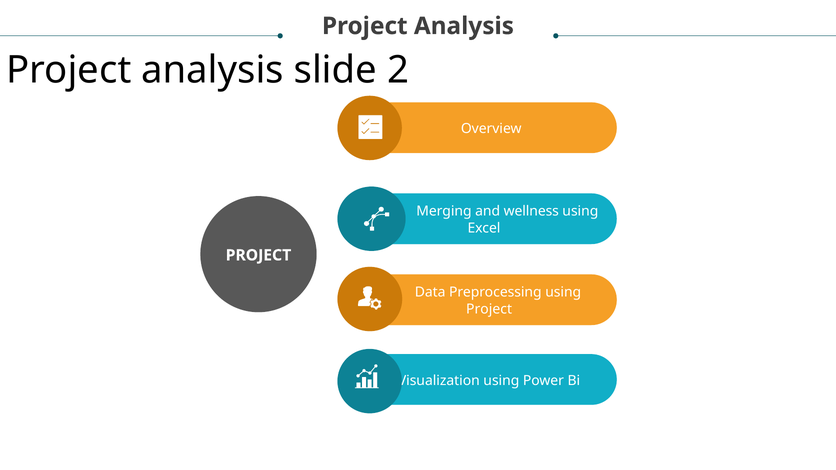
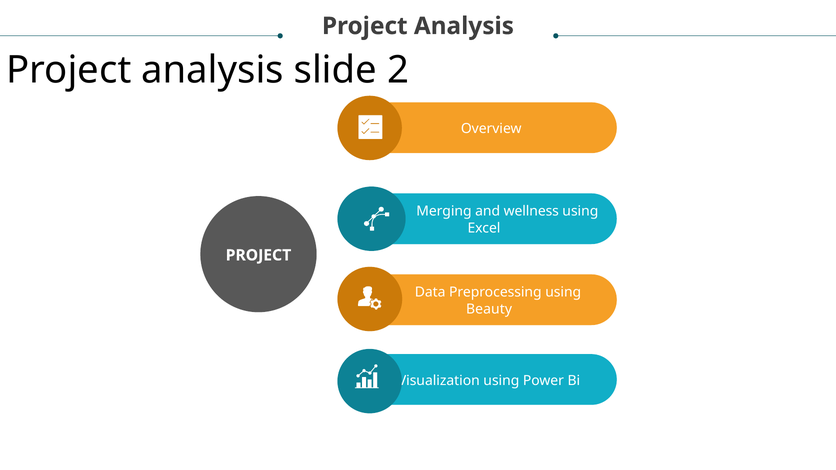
Project at (489, 309): Project -> Beauty
